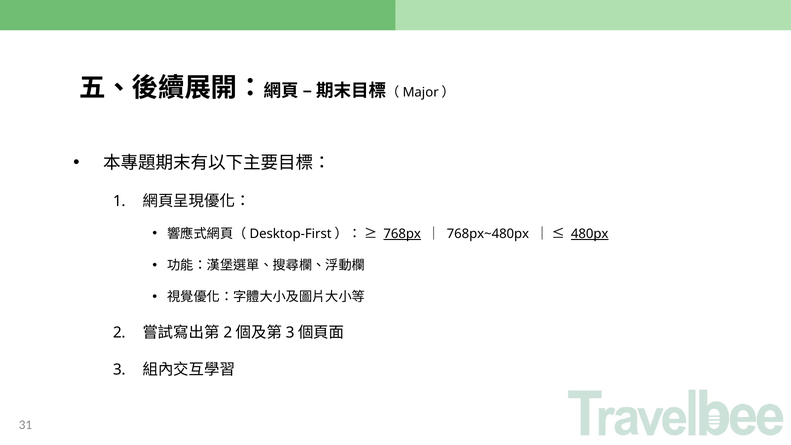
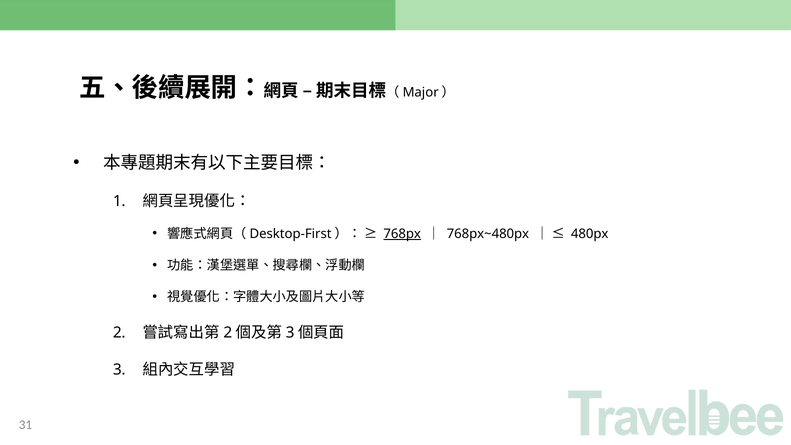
480px underline: present -> none
